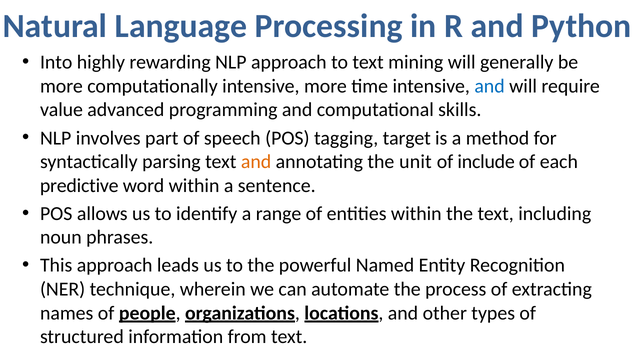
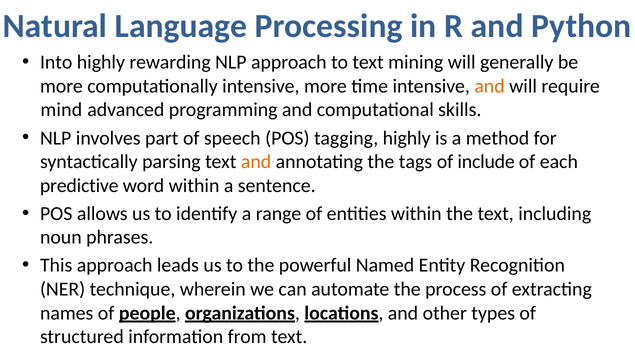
and at (490, 86) colour: blue -> orange
value: value -> mind
tagging target: target -> highly
unit: unit -> tags
